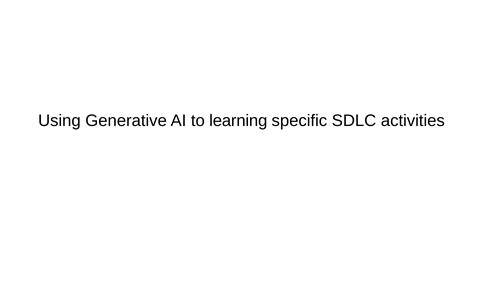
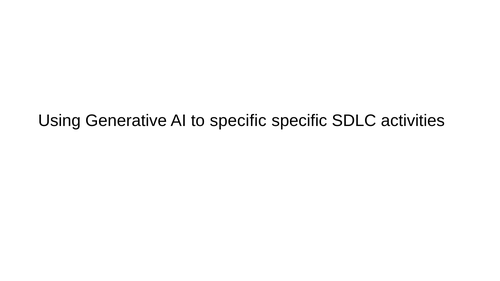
to learning: learning -> specific
